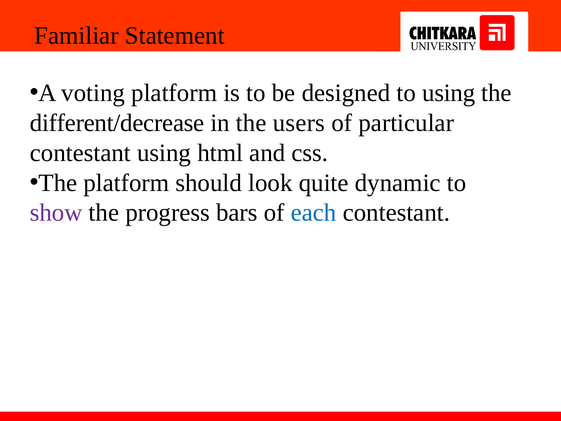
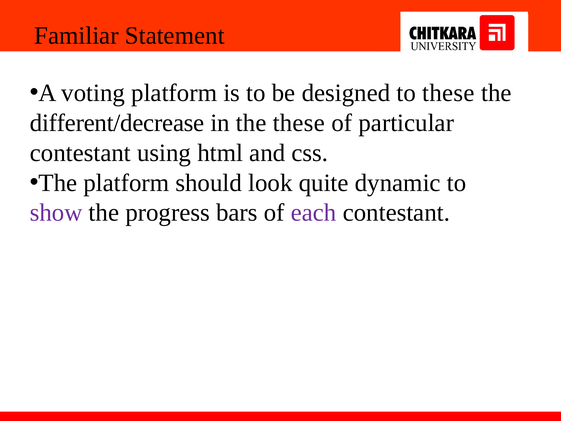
to using: using -> these
the users: users -> these
each colour: blue -> purple
